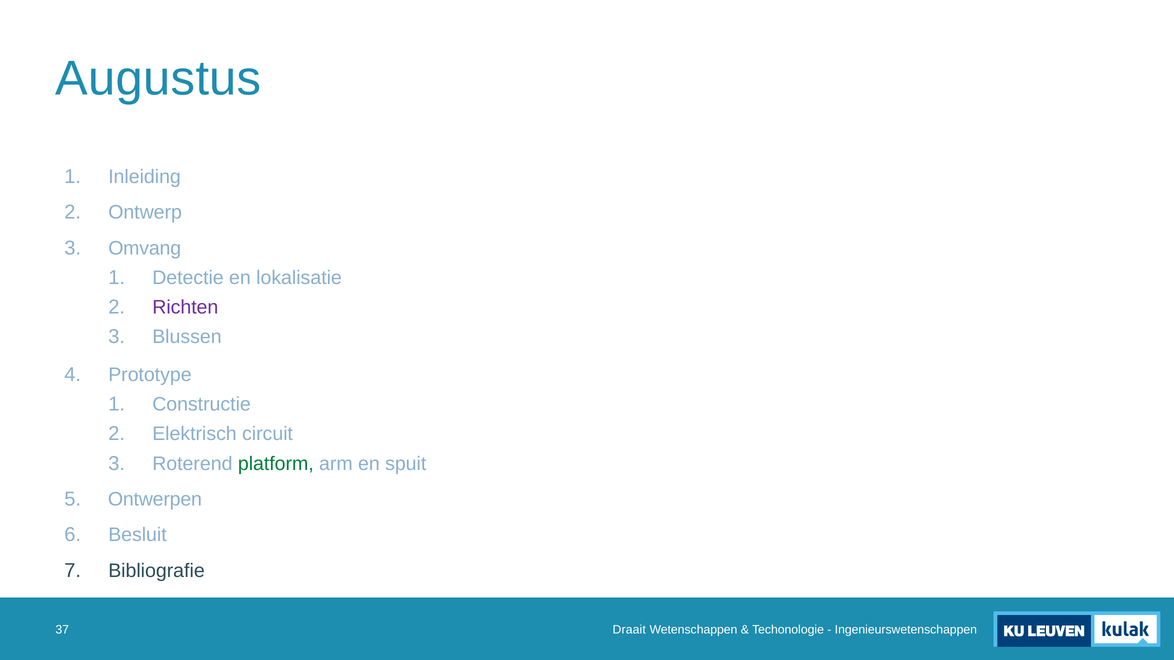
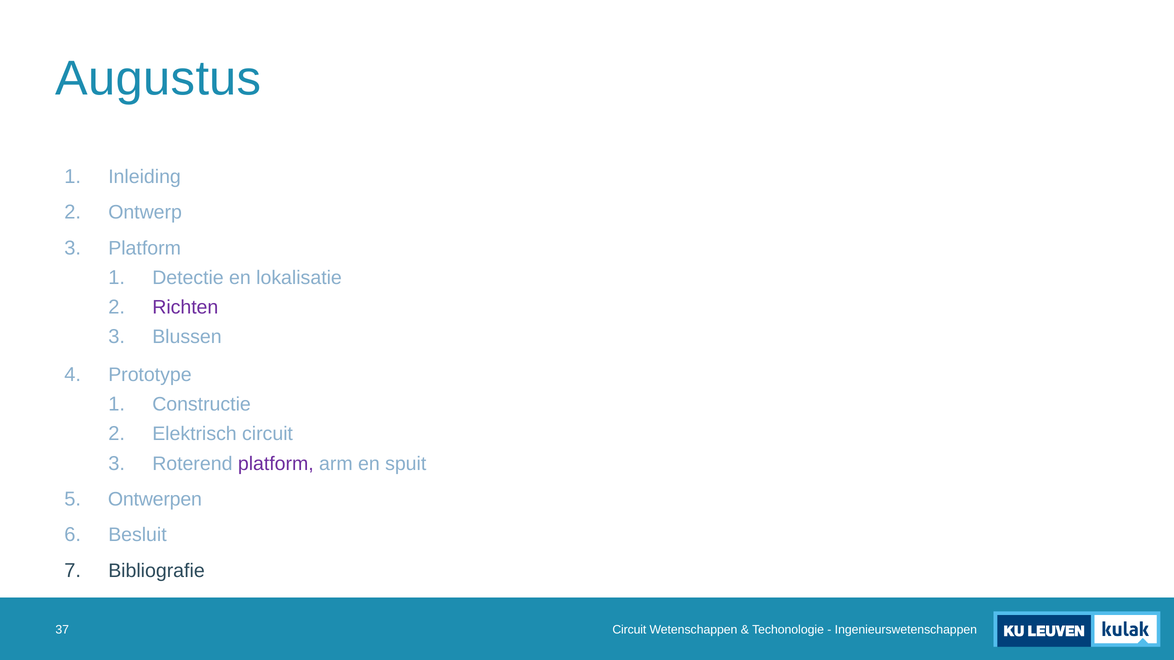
Omvang at (145, 248): Omvang -> Platform
platform at (276, 464) colour: green -> purple
Draait at (629, 630): Draait -> Circuit
